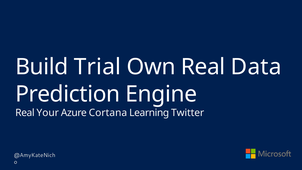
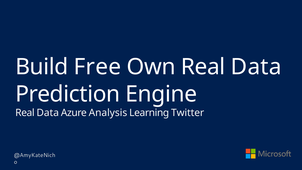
Trial: Trial -> Free
Your at (48, 113): Your -> Data
Cortana: Cortana -> Analysis
